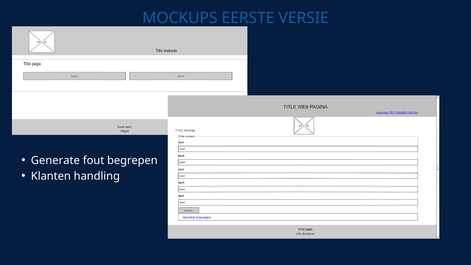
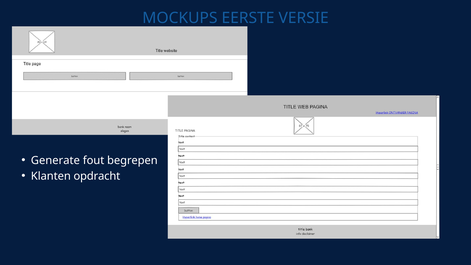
handling: handling -> opdracht
